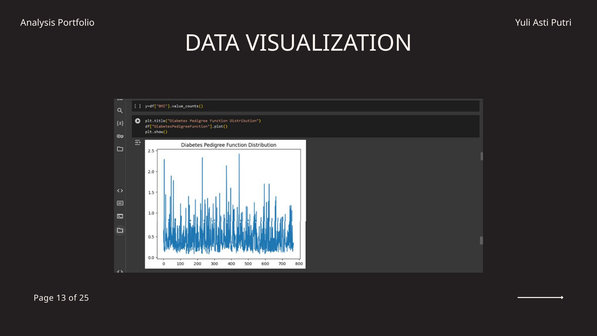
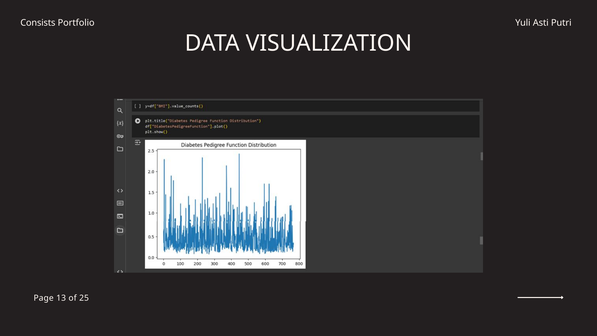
Analysis: Analysis -> Consists
